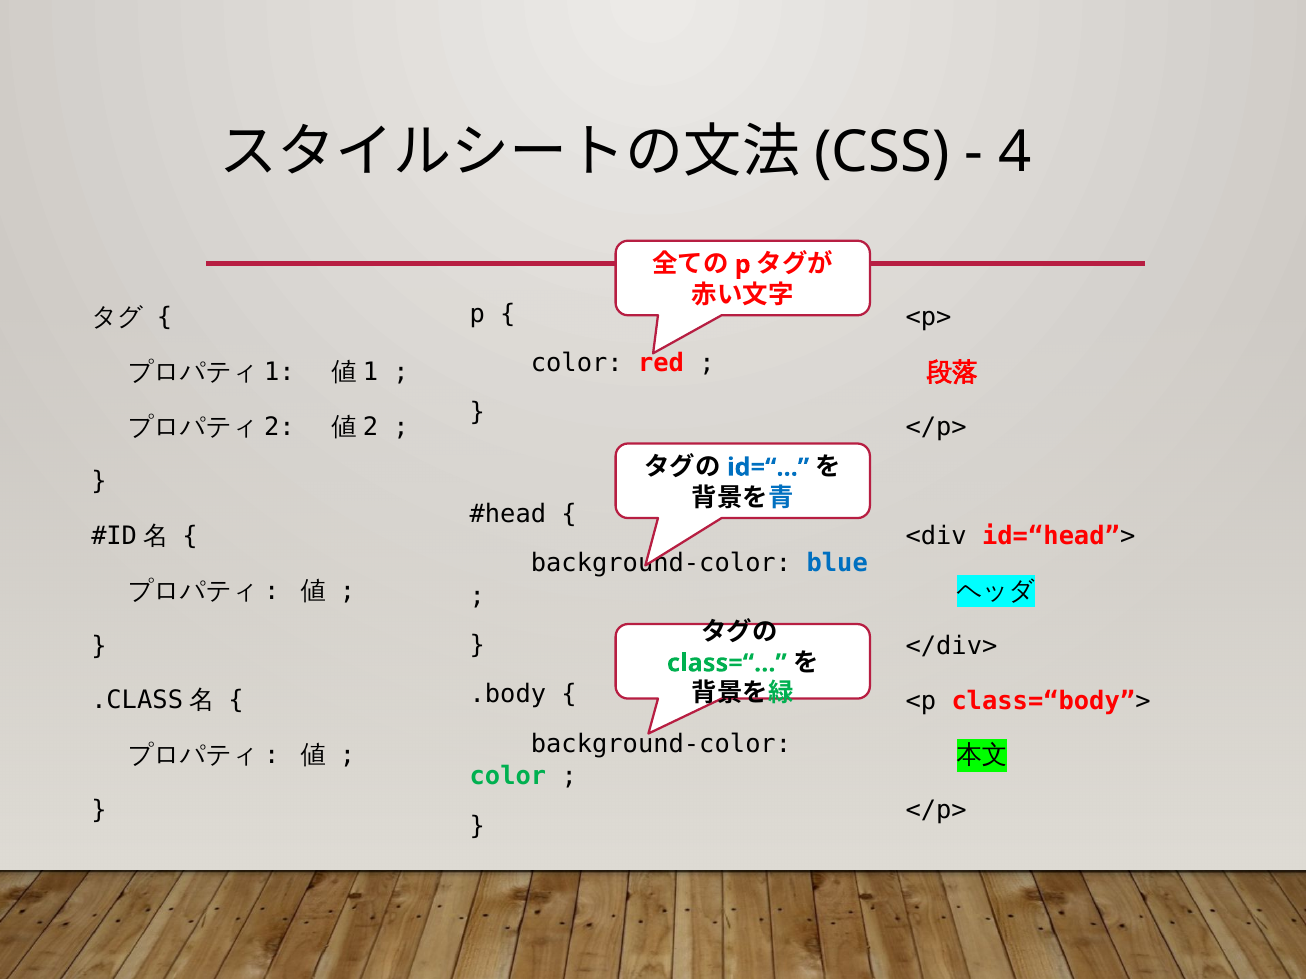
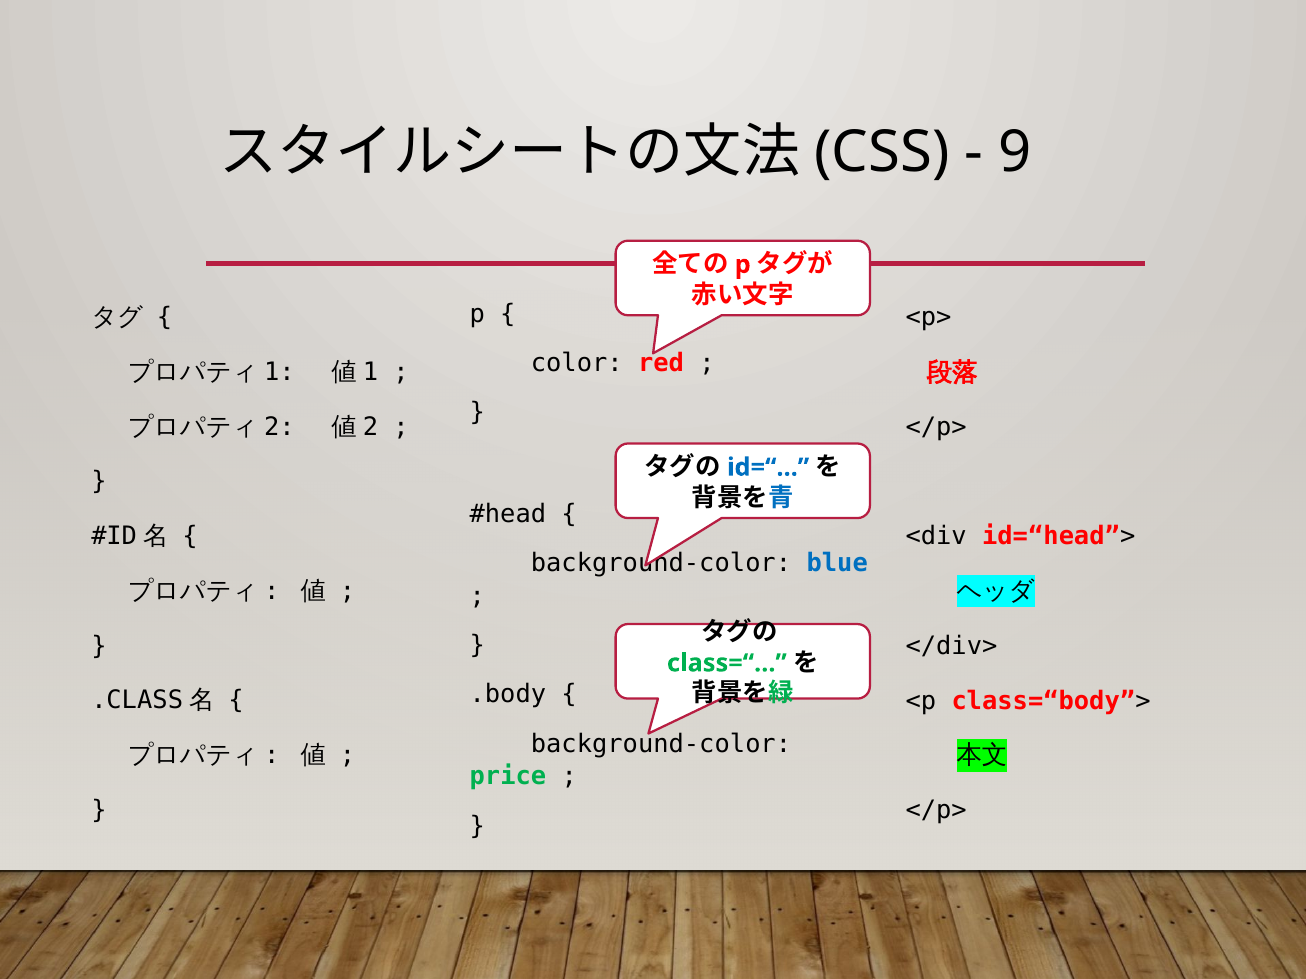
4: 4 -> 9
color at (508, 777): color -> price
